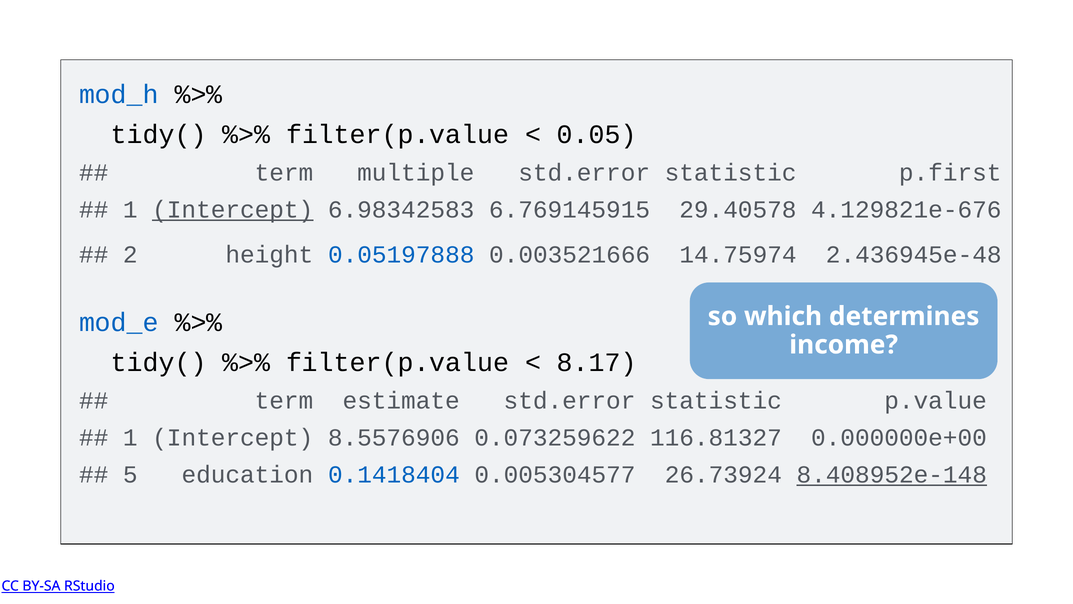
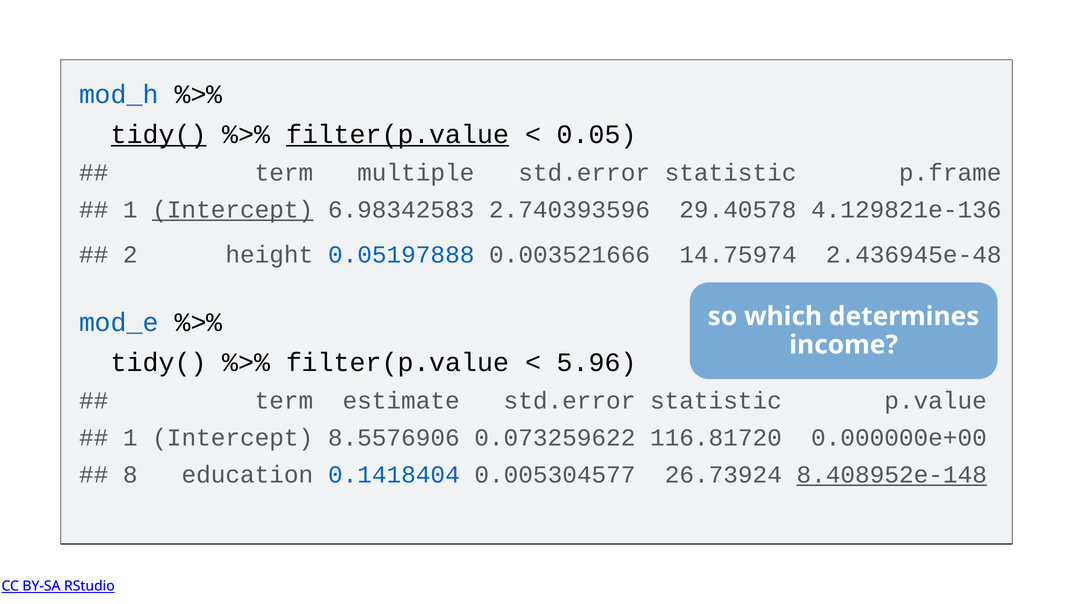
tidy( at (159, 134) underline: none -> present
filter(p.value at (398, 134) underline: none -> present
p.first: p.first -> p.frame
6.769145915: 6.769145915 -> 2.740393596
4.129821e-676: 4.129821e-676 -> 4.129821e-136
8.17: 8.17 -> 5.96
116.81327: 116.81327 -> 116.81720
5: 5 -> 8
